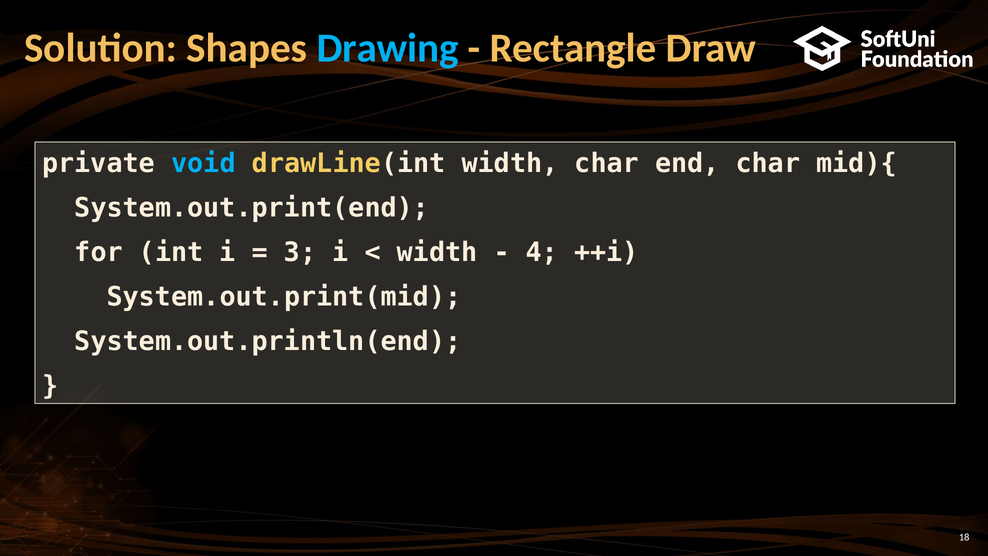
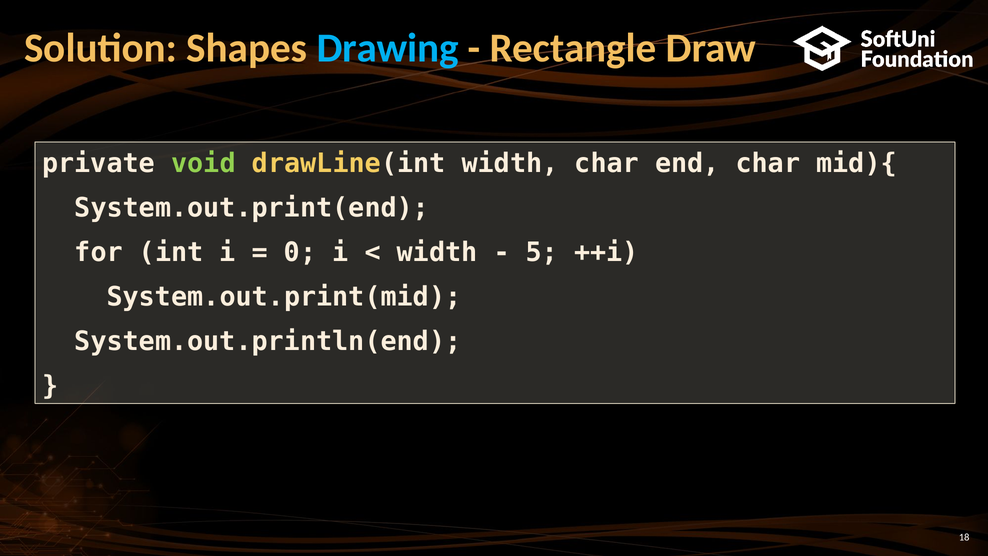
void colour: light blue -> light green
3: 3 -> 0
4: 4 -> 5
